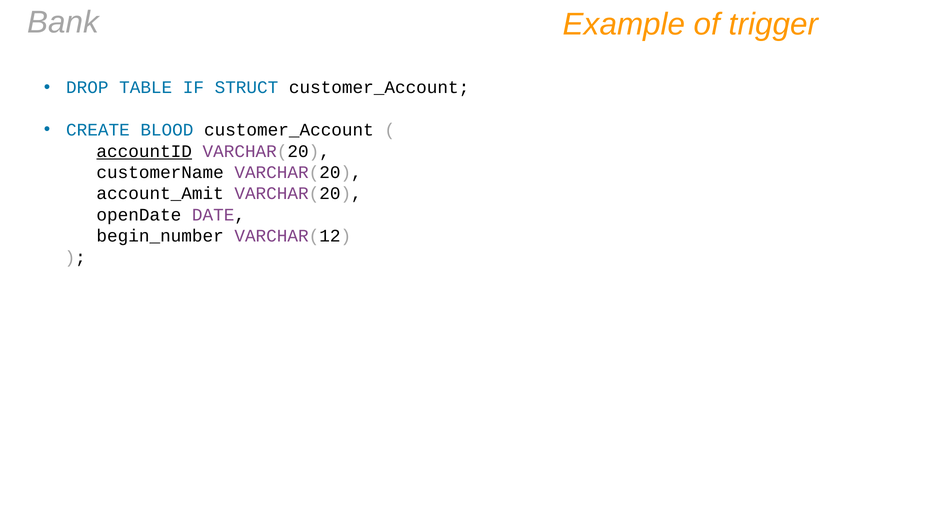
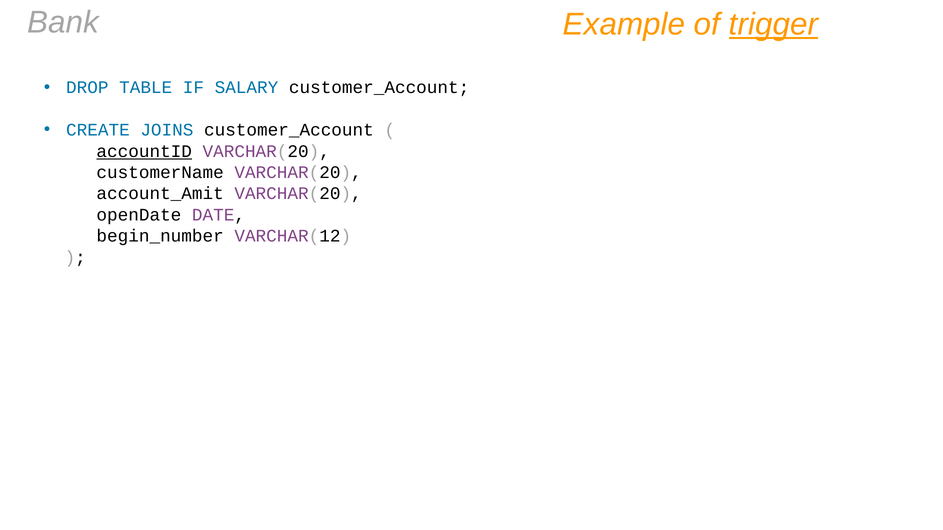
trigger underline: none -> present
STRUCT: STRUCT -> SALARY
BLOOD: BLOOD -> JOINS
